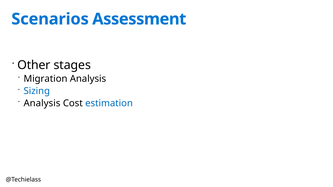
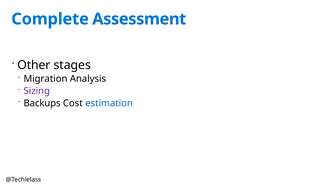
Scenarios: Scenarios -> Complete
Sizing colour: blue -> purple
Analysis at (42, 103): Analysis -> Backups
